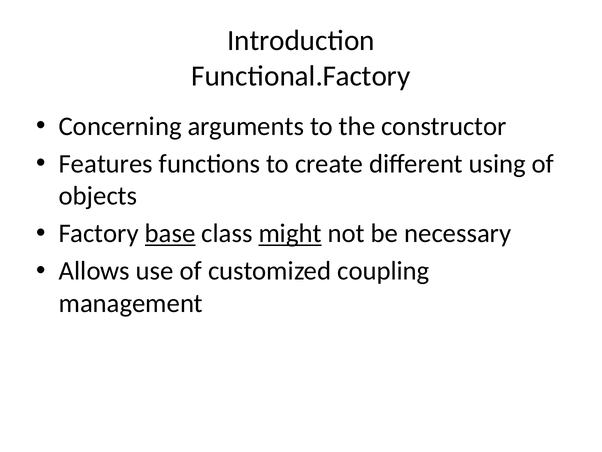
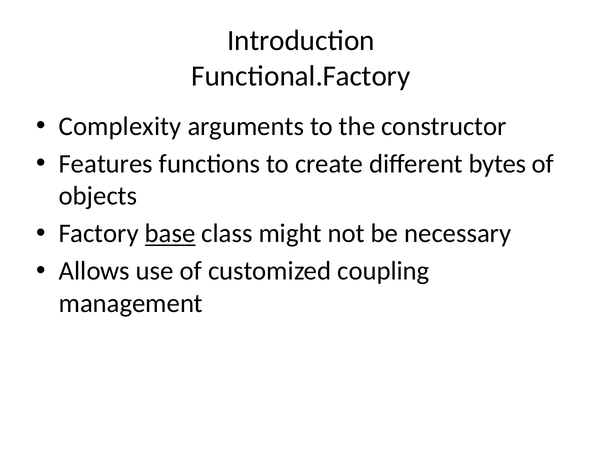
Concerning: Concerning -> Complexity
using: using -> bytes
might underline: present -> none
